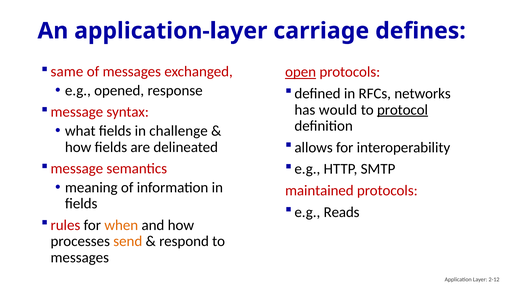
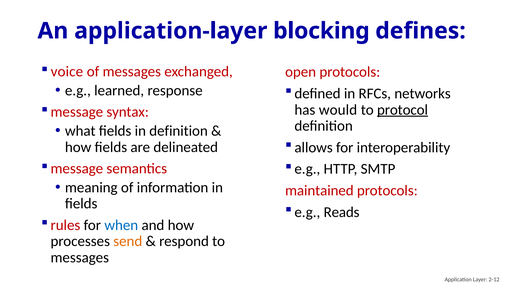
carriage: carriage -> blocking
same: same -> voice
open underline: present -> none
opened: opened -> learned
in challenge: challenge -> definition
when colour: orange -> blue
